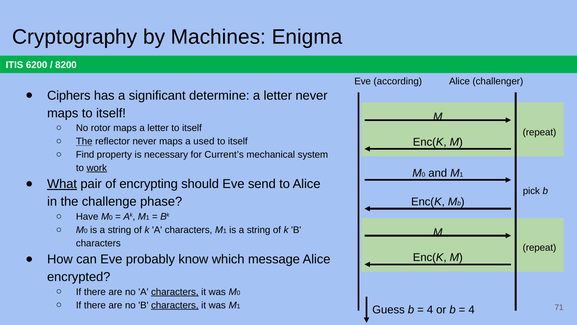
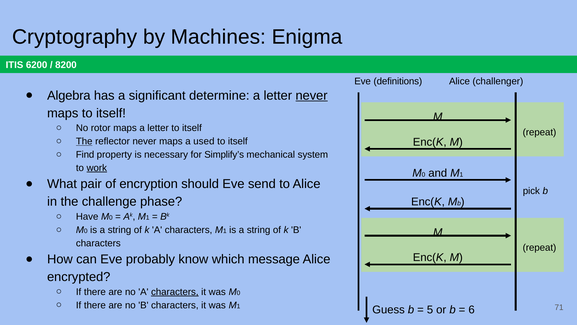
according: according -> definitions
Ciphers: Ciphers -> Algebra
never at (312, 95) underline: none -> present
Current’s: Current’s -> Simplify’s
What underline: present -> none
encrypting: encrypting -> encryption
characters at (175, 305) underline: present -> none
4 at (430, 309): 4 -> 5
4 at (472, 309): 4 -> 6
